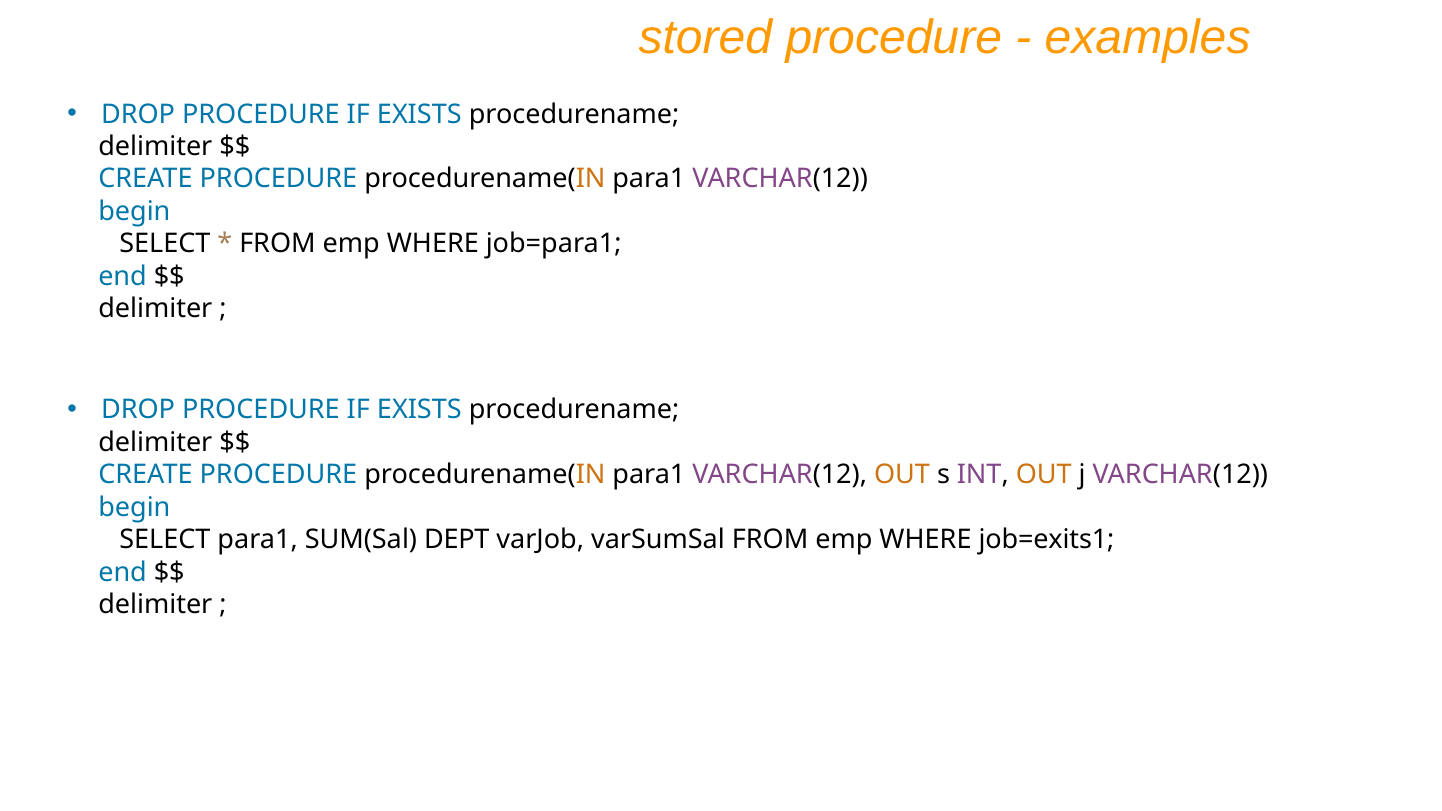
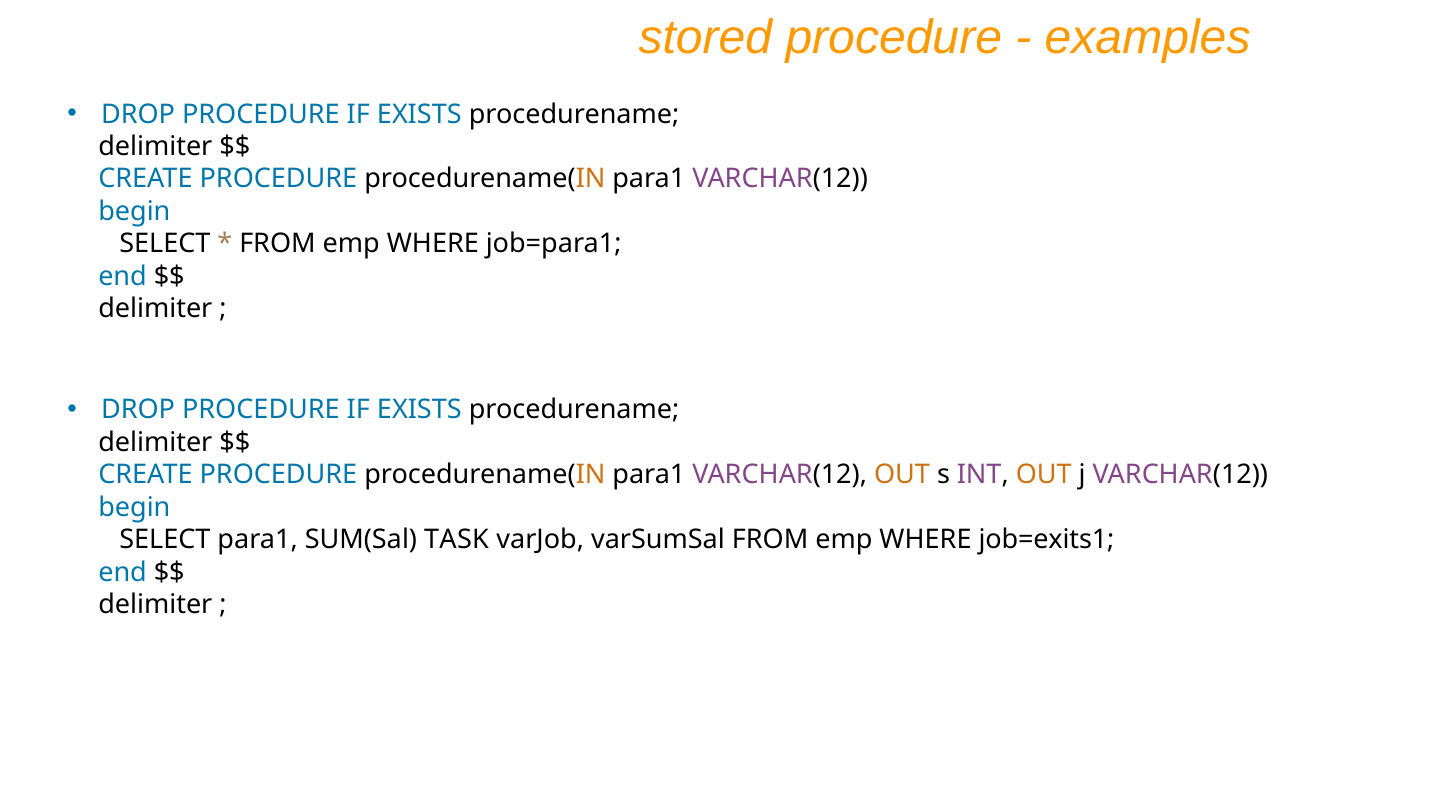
DEPT: DEPT -> TASK
